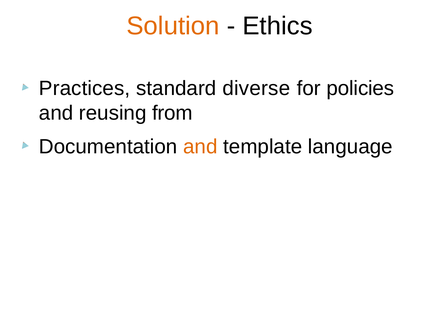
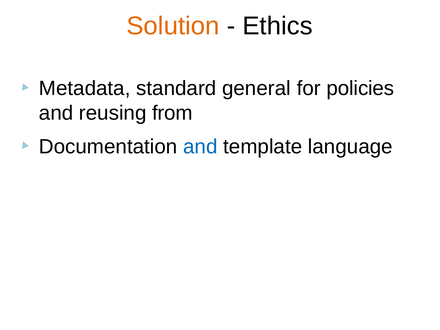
Practices: Practices -> Metadata
diverse: diverse -> general
and at (200, 147) colour: orange -> blue
